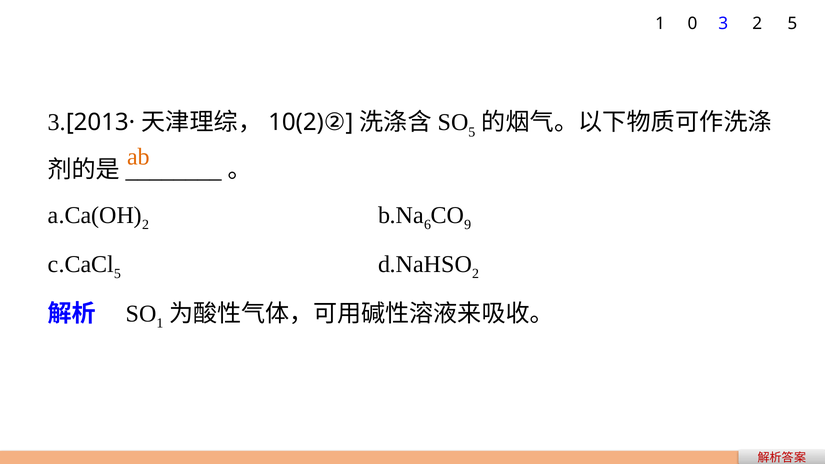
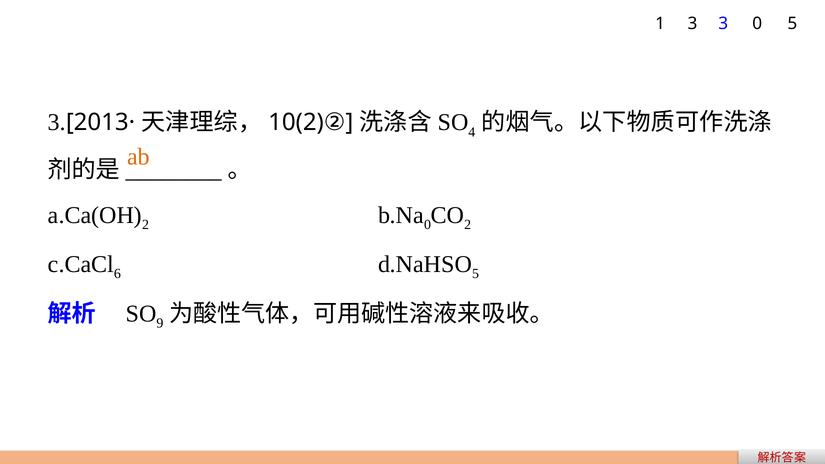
1 0: 0 -> 3
3 2: 2 -> 0
5 at (472, 132): 5 -> 4
6 at (427, 225): 6 -> 0
9 at (468, 225): 9 -> 2
5 at (117, 274): 5 -> 6
2 at (476, 274): 2 -> 5
1 at (160, 323): 1 -> 9
